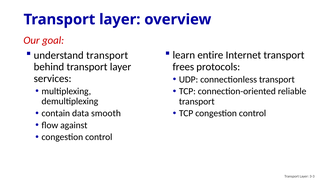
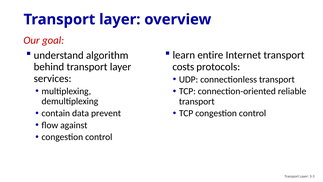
understand transport: transport -> algorithm
frees: frees -> costs
smooth: smooth -> prevent
